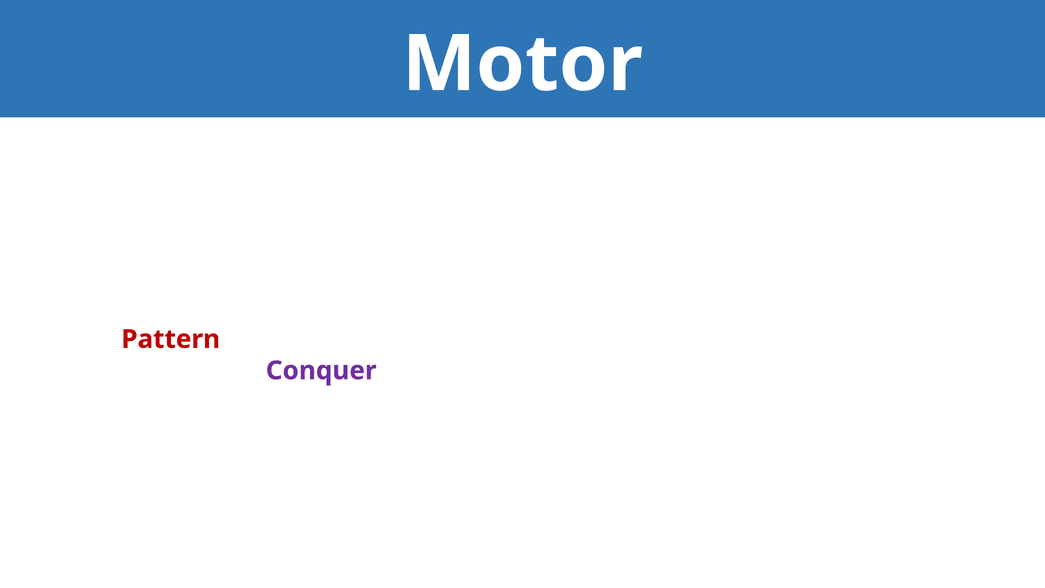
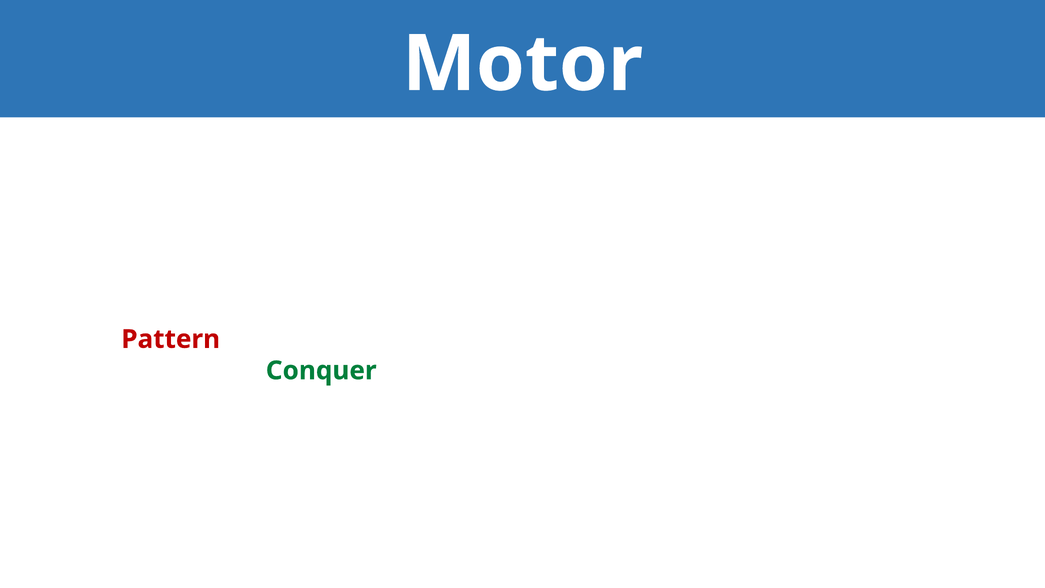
Conquer colour: purple -> green
